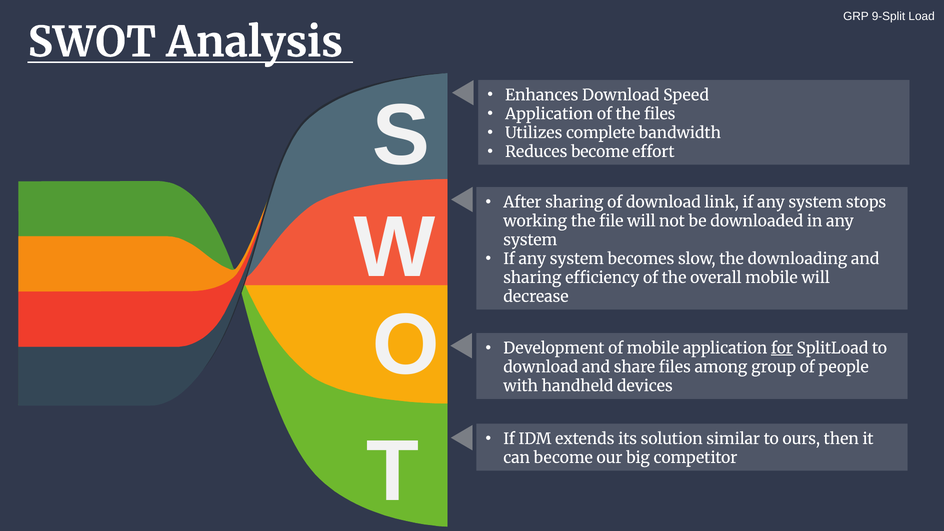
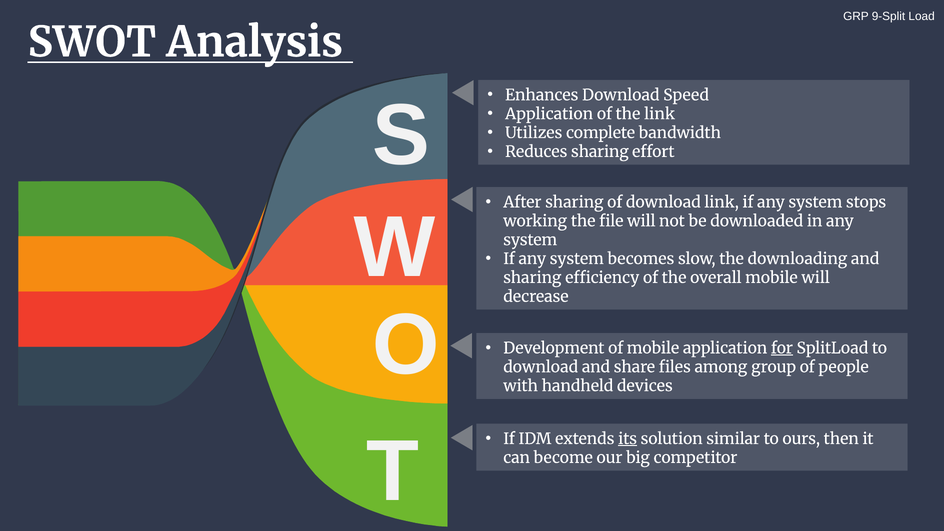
the files: files -> link
Reduces become: become -> sharing
its underline: none -> present
